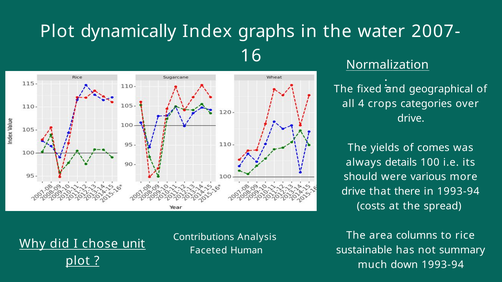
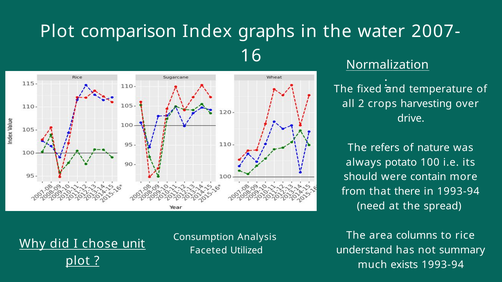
dynamically: dynamically -> comparison
geographical: geographical -> temperature
4: 4 -> 2
categories: categories -> harvesting
yields: yields -> refers
comes: comes -> nature
details: details -> potato
various: various -> contain
drive at (354, 192): drive -> from
costs: costs -> need
Contributions: Contributions -> Consumption
sustainable: sustainable -> understand
Human: Human -> Utilized
down: down -> exists
